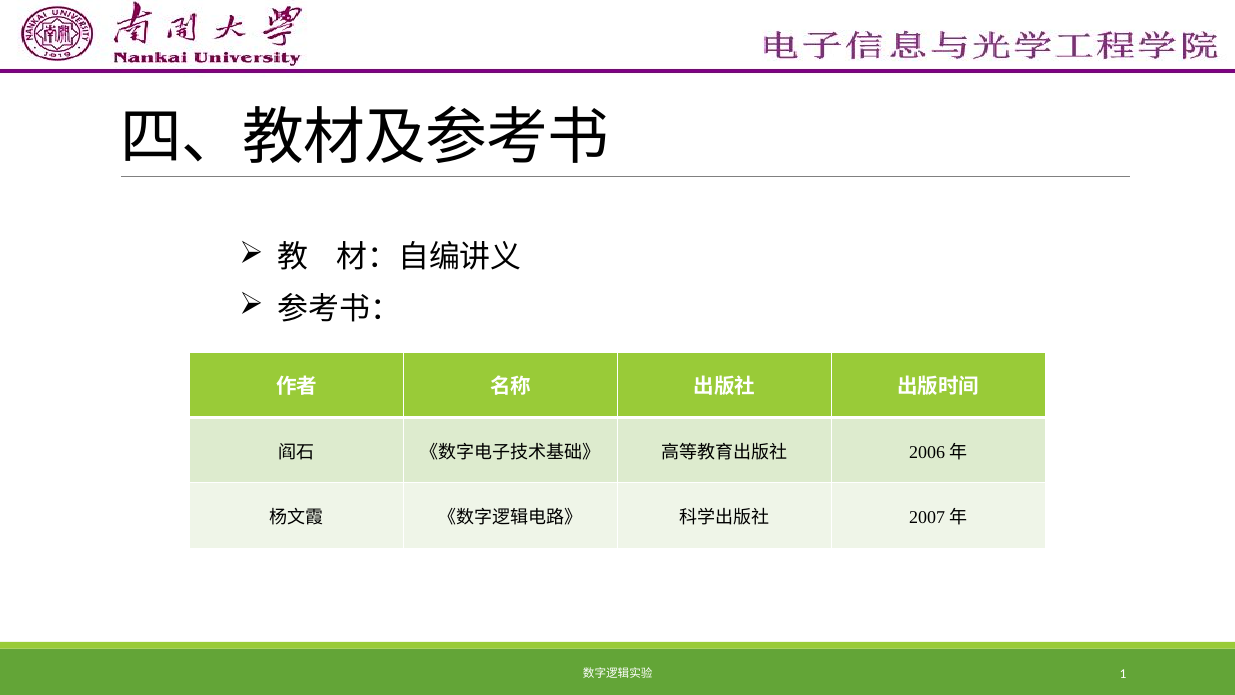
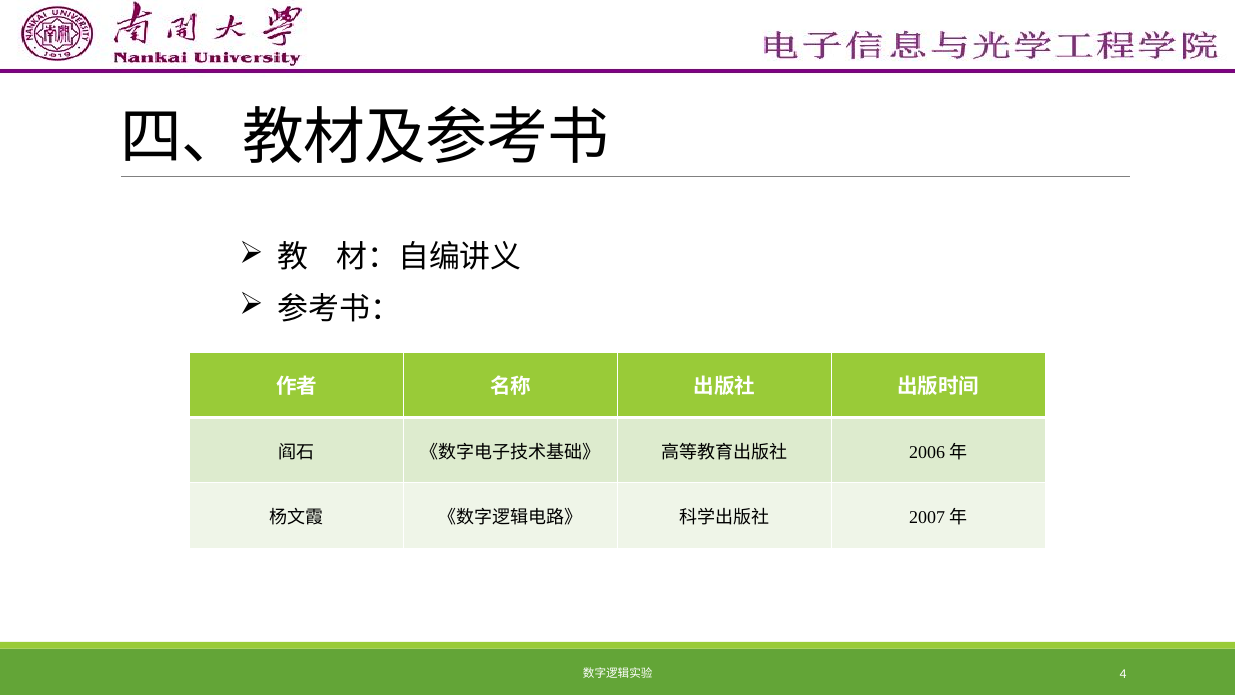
1: 1 -> 4
